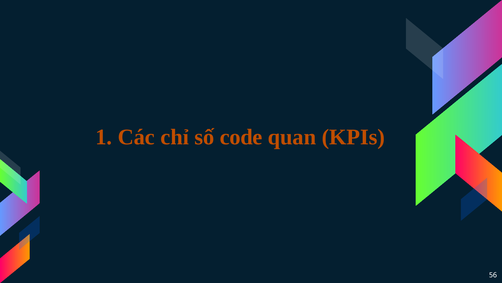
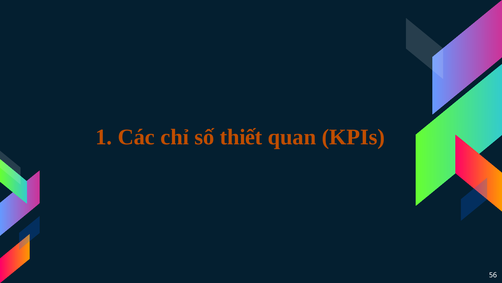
code: code -> thiết
